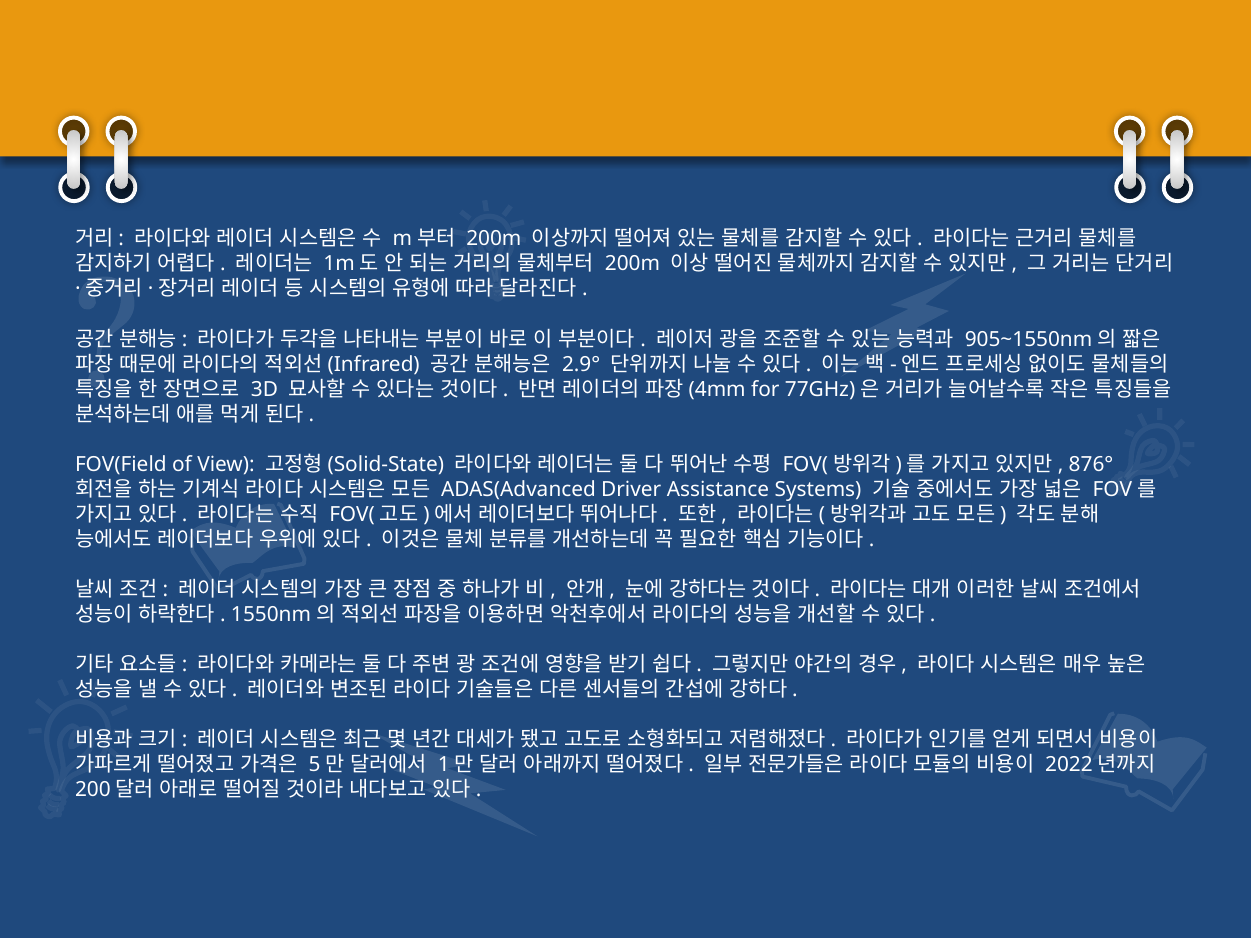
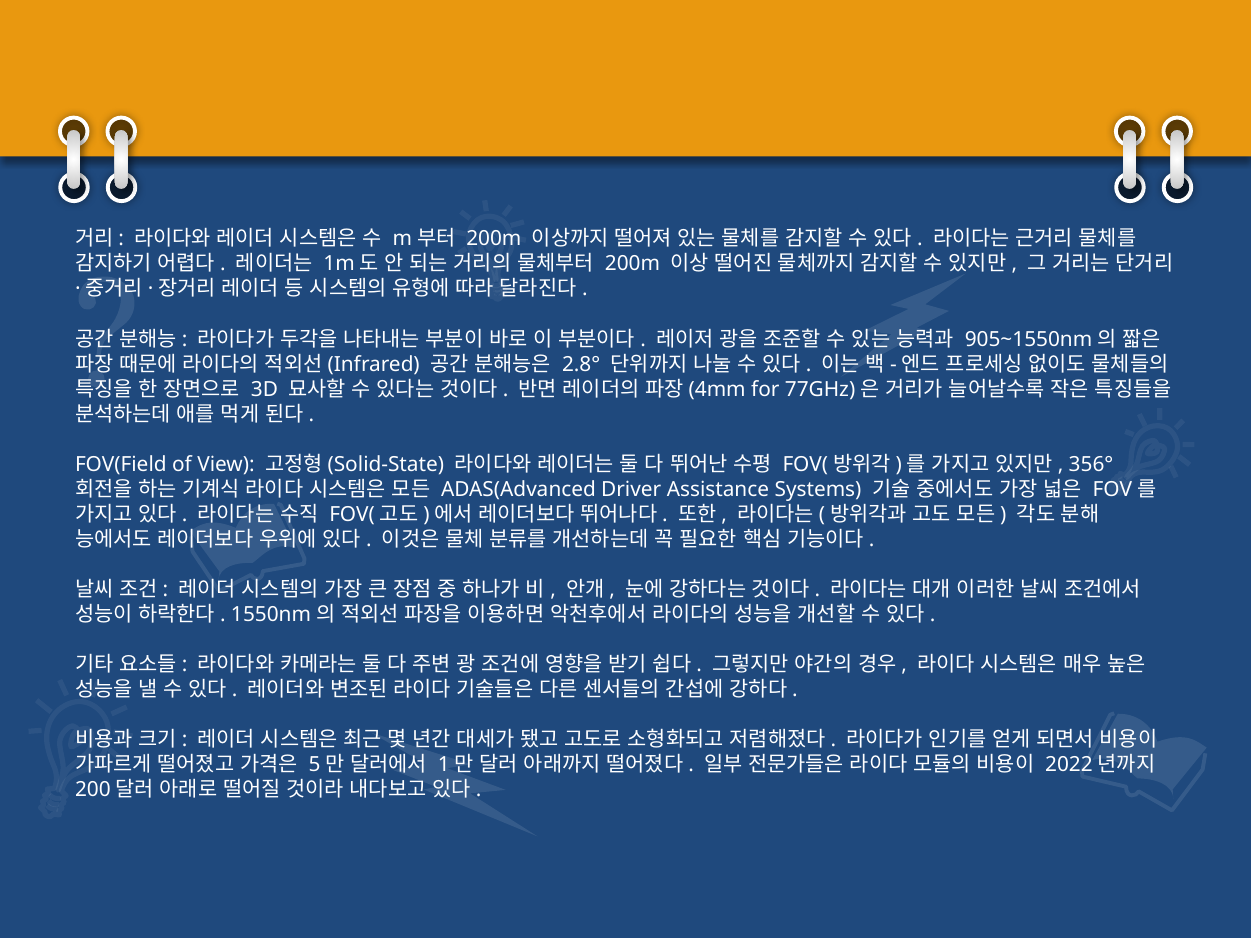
2.9°: 2.9° -> 2.8°
876°: 876° -> 356°
